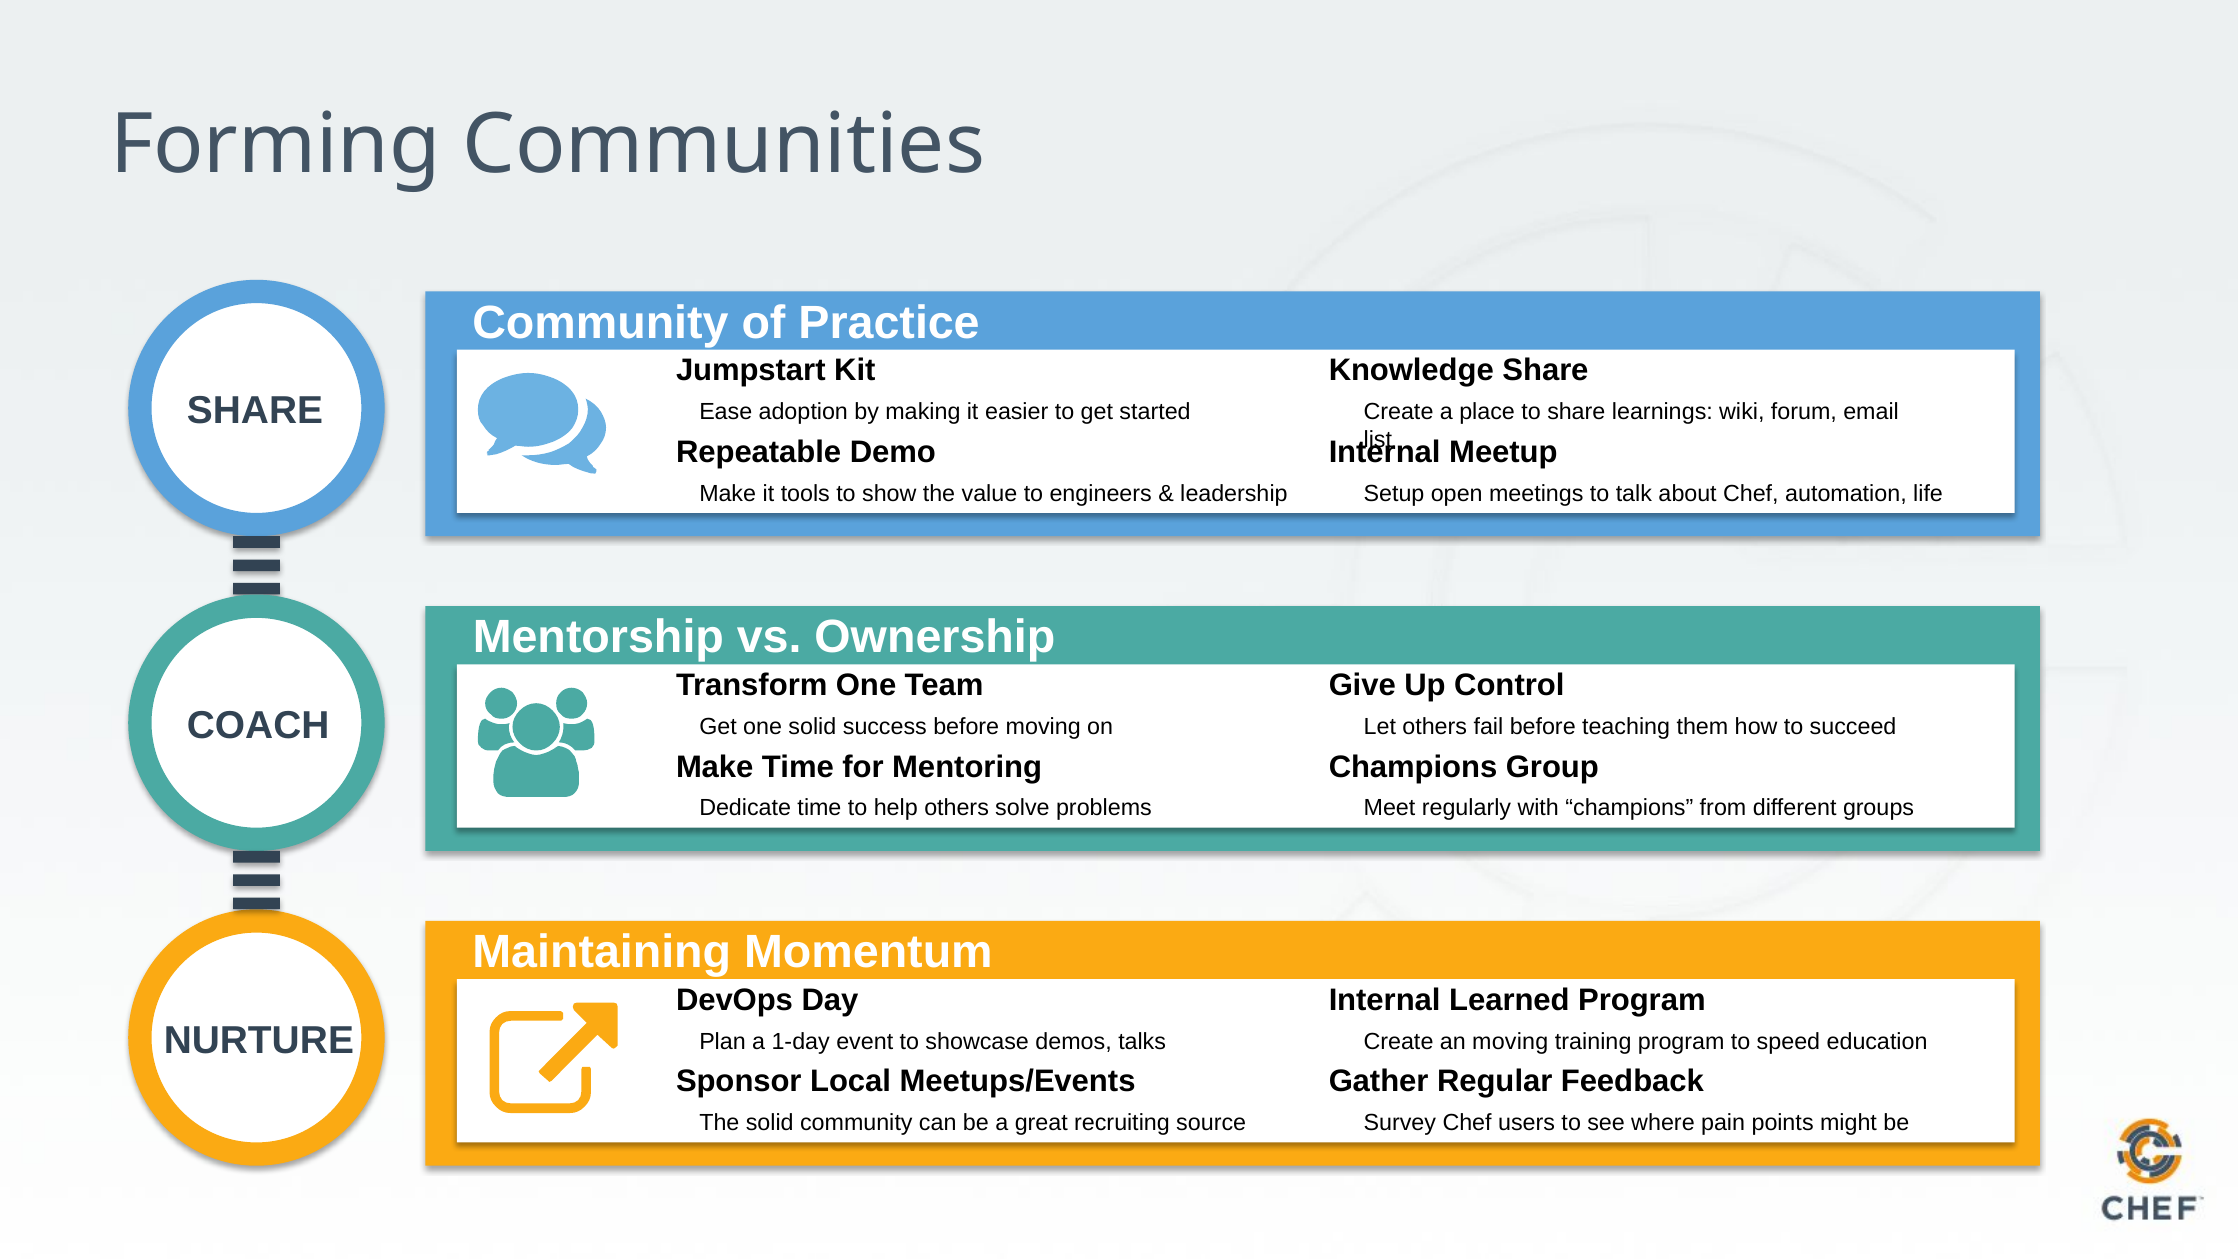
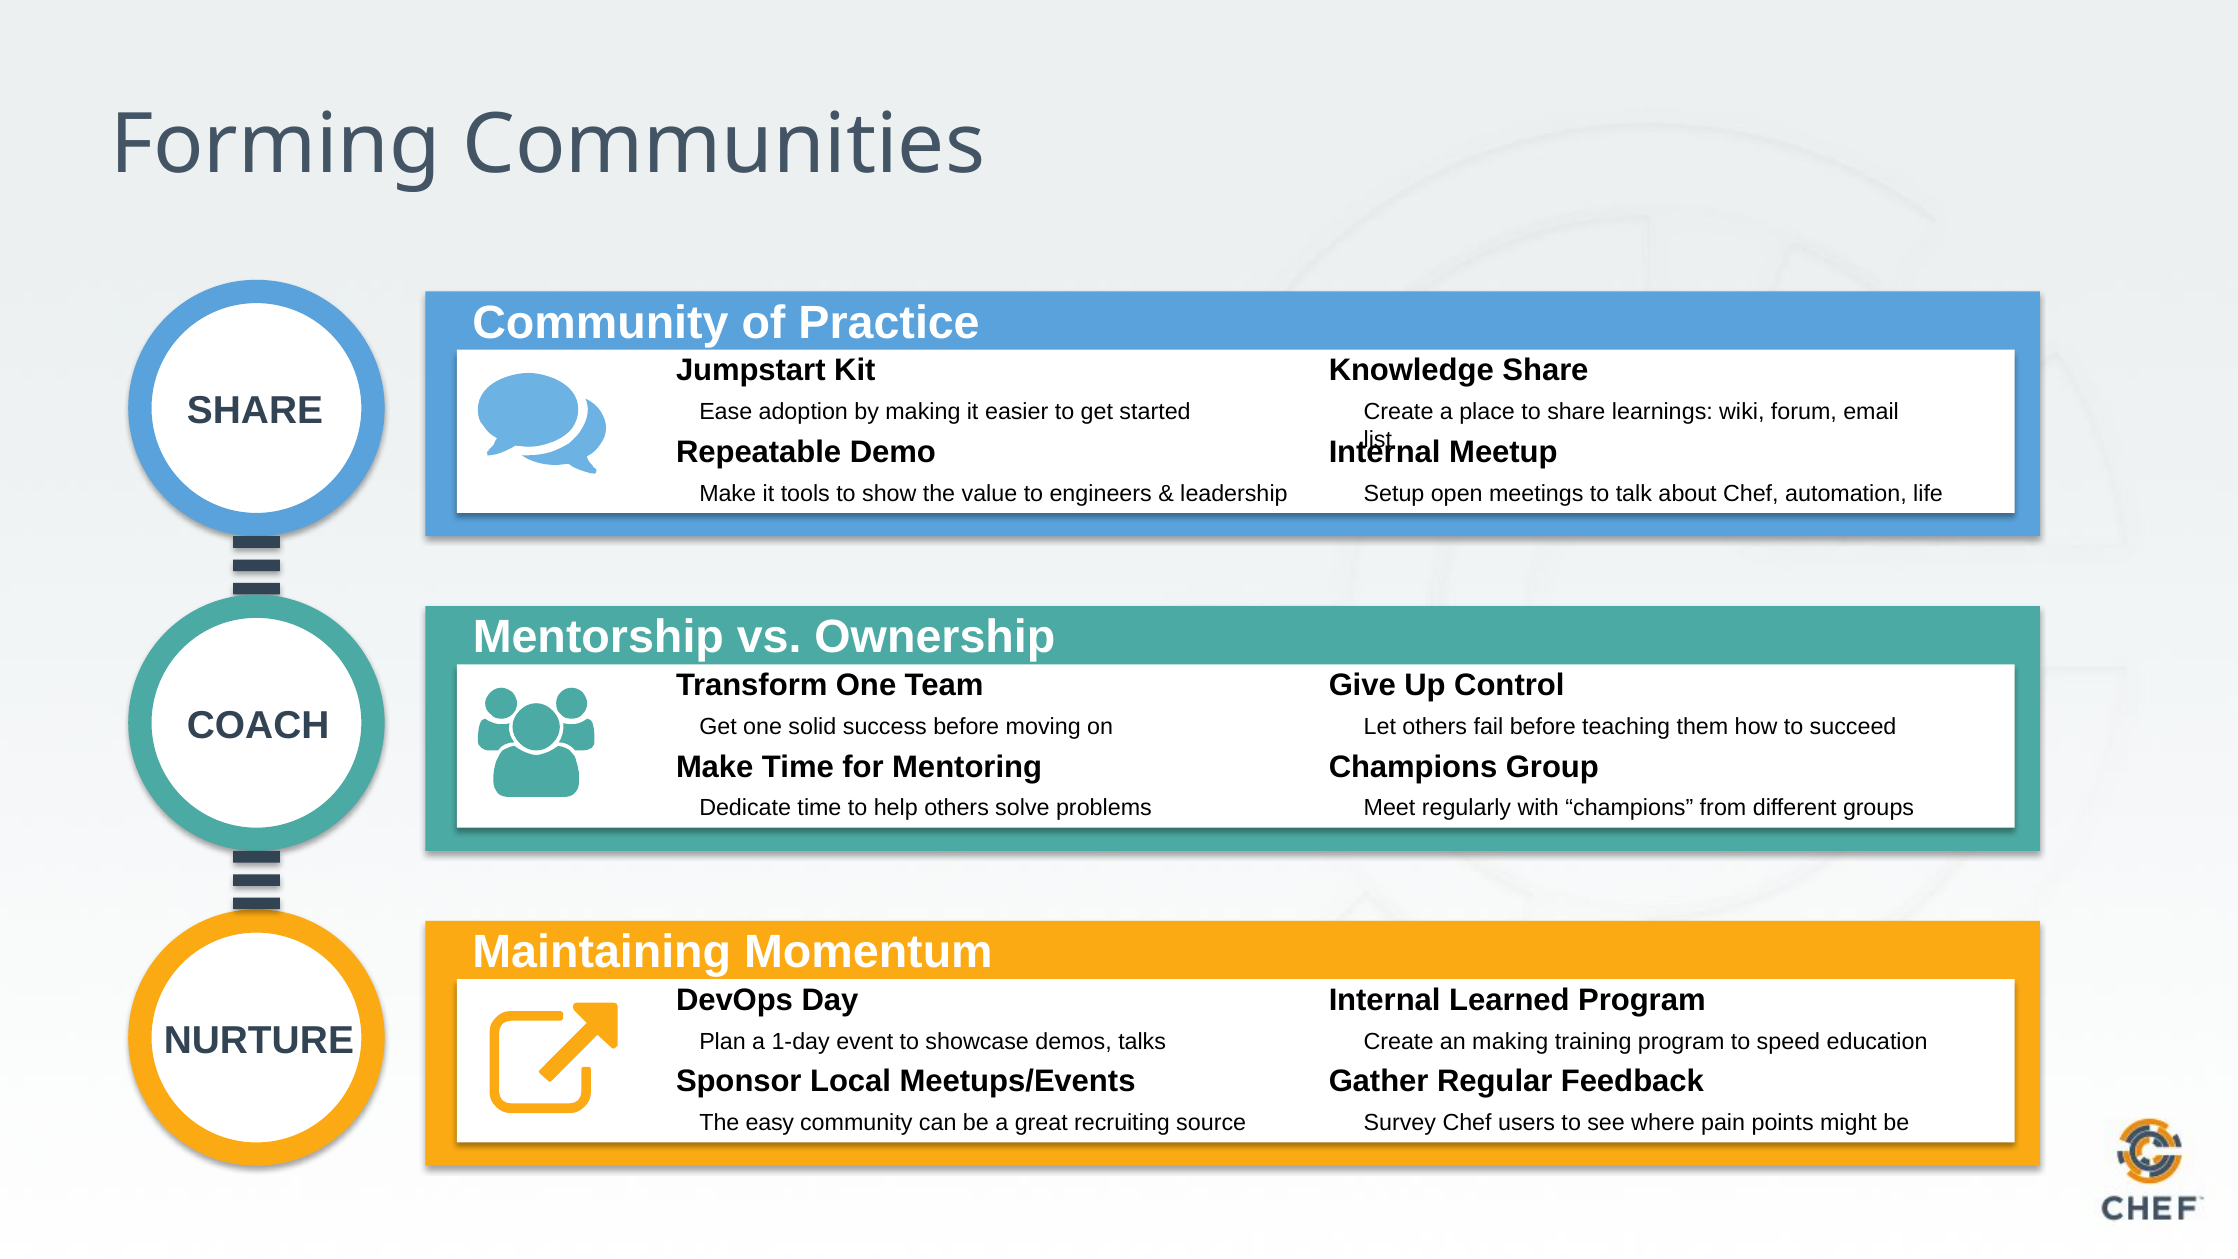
an moving: moving -> making
The solid: solid -> easy
